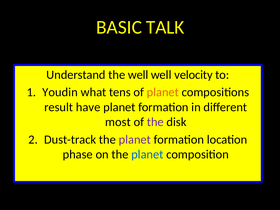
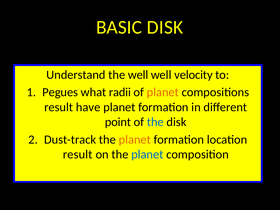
BASIC TALK: TALK -> DISK
Youdin: Youdin -> Pegues
tens: tens -> radii
most: most -> point
the at (155, 122) colour: purple -> blue
planet at (135, 140) colour: purple -> orange
phase at (78, 154): phase -> result
